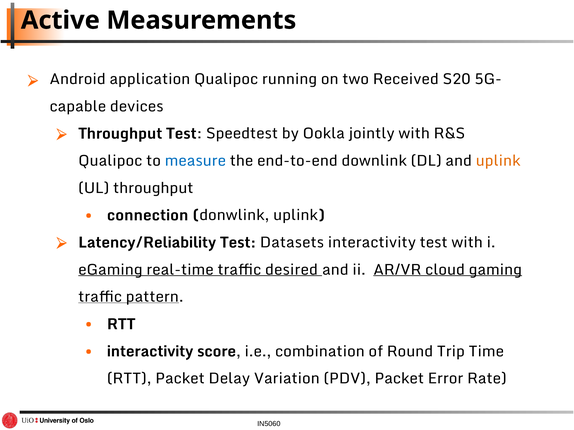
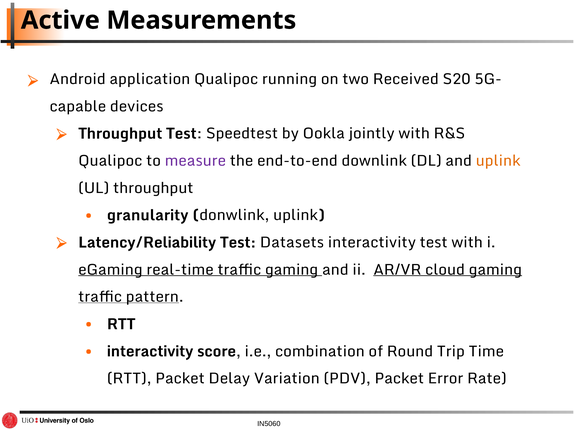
measure colour: blue -> purple
connection: connection -> granularity
traffic desired: desired -> gaming
